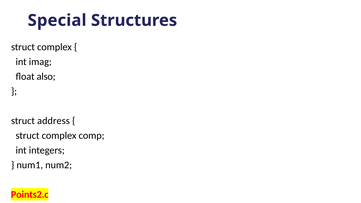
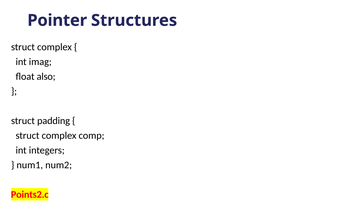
Special: Special -> Pointer
address: address -> padding
